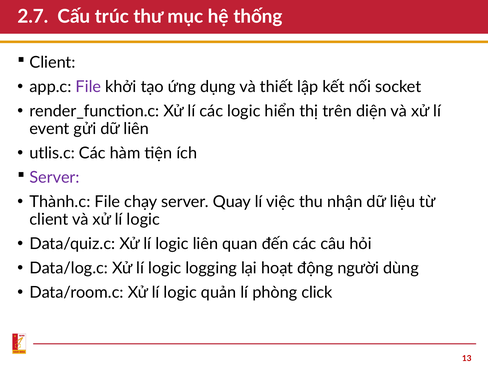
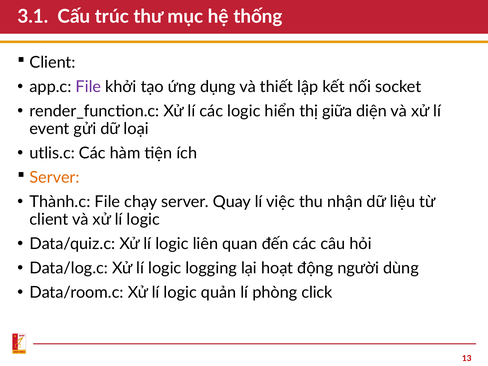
2.7: 2.7 -> 3.1
trên: trên -> giữa
dữ liên: liên -> loại
Server at (55, 177) colour: purple -> orange
